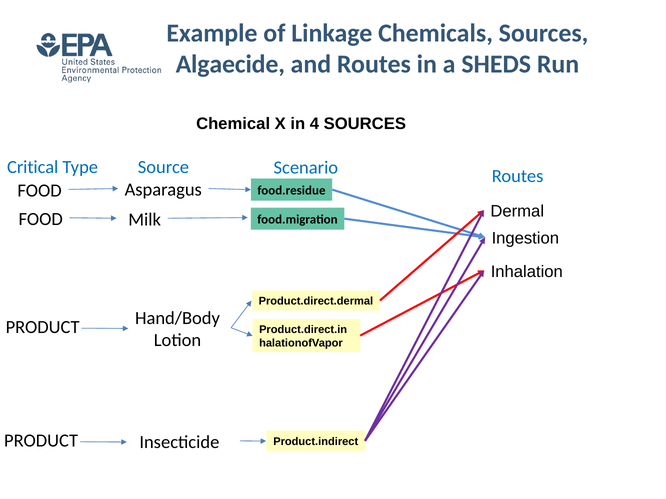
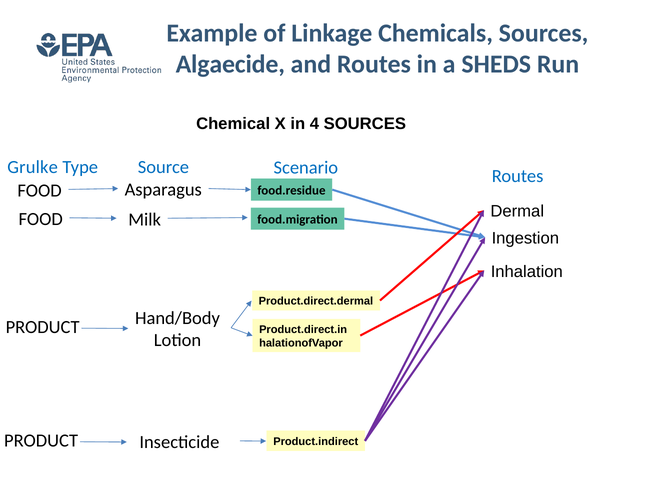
Critical: Critical -> Grulke
